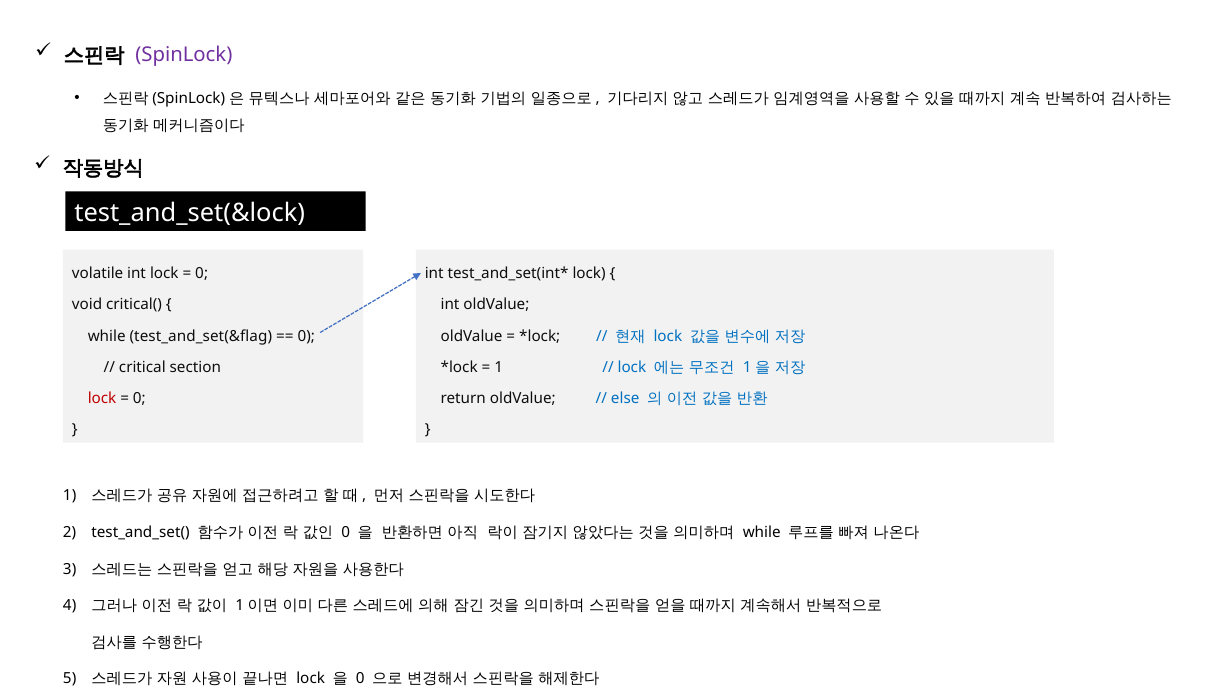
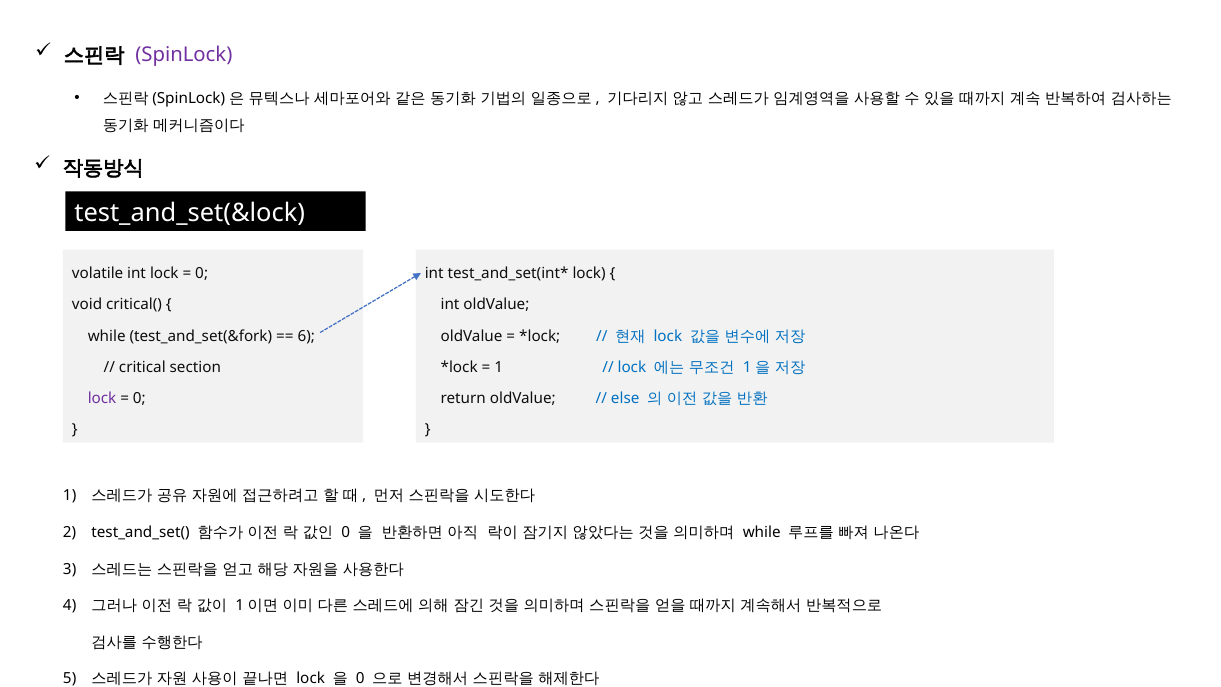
test_and_set(&flag: test_and_set(&flag -> test_and_set(&fork
0 at (306, 336): 0 -> 6
lock at (102, 399) colour: red -> purple
